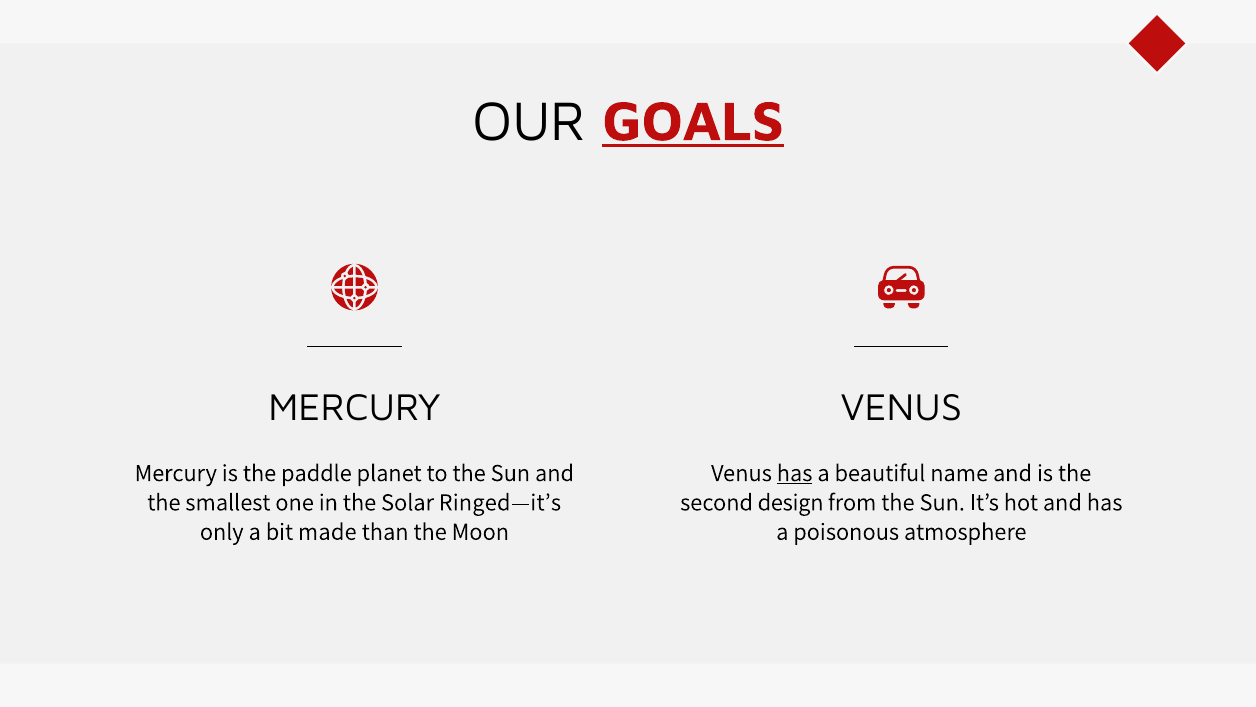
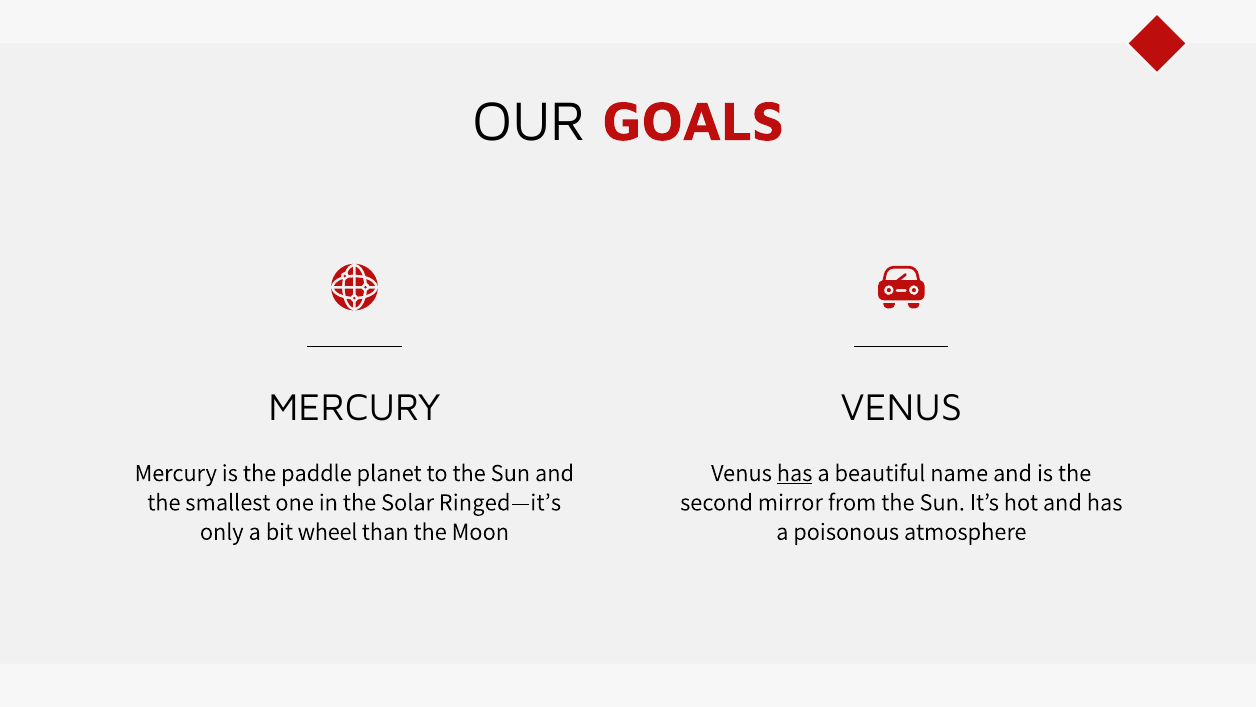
GOALS underline: present -> none
design: design -> mirror
made: made -> wheel
